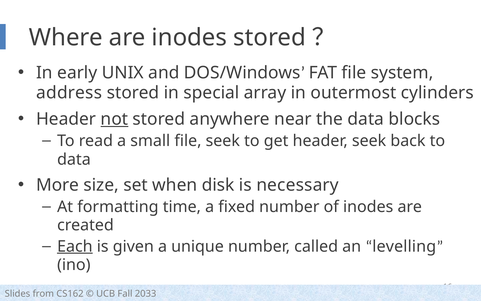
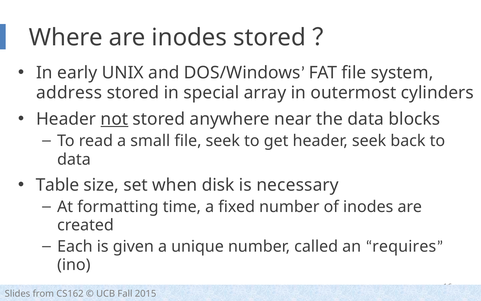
More: More -> Table
Each underline: present -> none
levelling: levelling -> requires
2033: 2033 -> 2015
